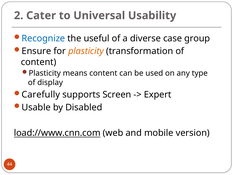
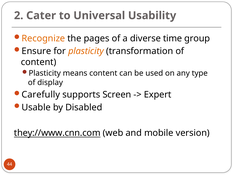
Recognize colour: blue -> orange
useful: useful -> pages
case: case -> time
load://www.cnn.com: load://www.cnn.com -> they://www.cnn.com
